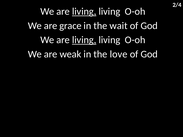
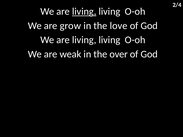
grace: grace -> grow
wait: wait -> love
living at (84, 40) underline: present -> none
love: love -> over
